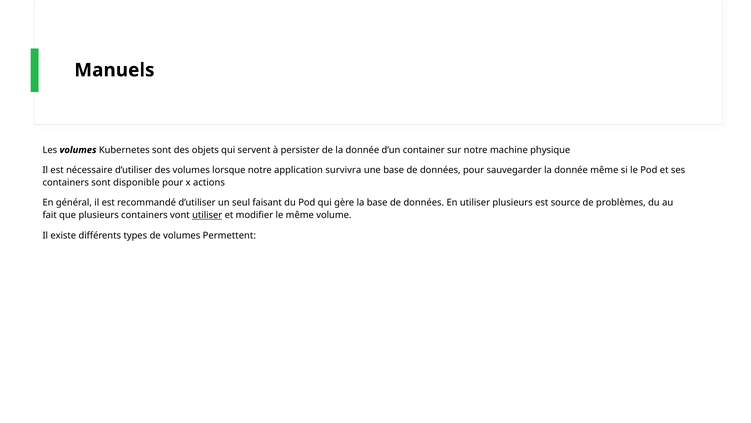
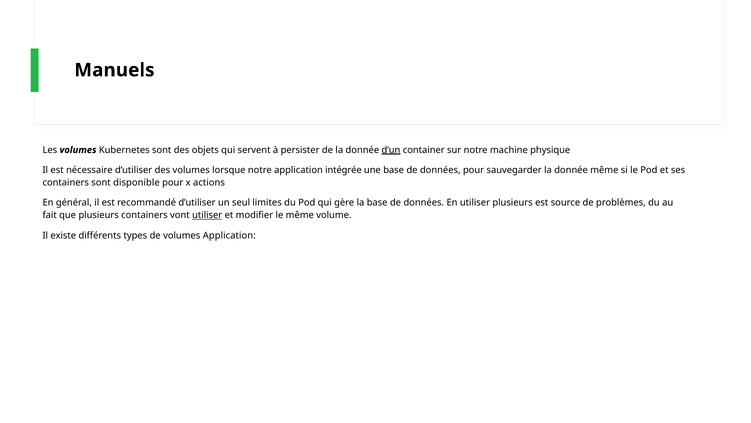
d’un underline: none -> present
survivra: survivra -> intégrée
faisant: faisant -> limites
volumes Permettent: Permettent -> Application
